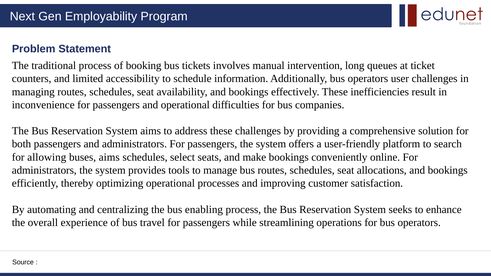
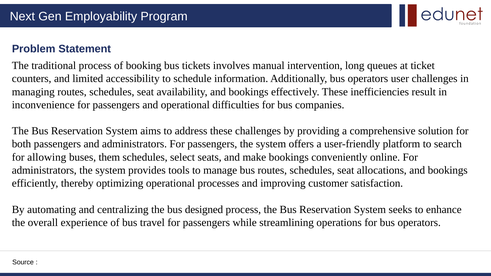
buses aims: aims -> them
enabling: enabling -> designed
